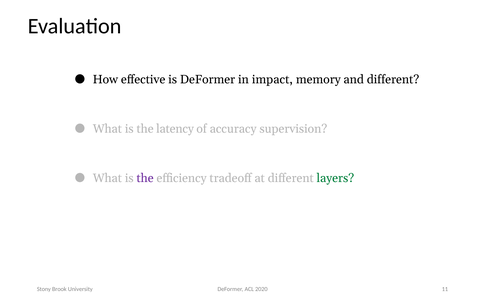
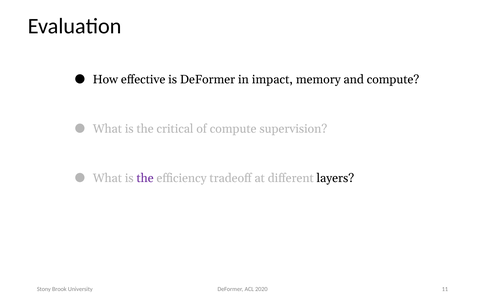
and different: different -> compute
latency: latency -> critical
of accuracy: accuracy -> compute
layers colour: green -> black
